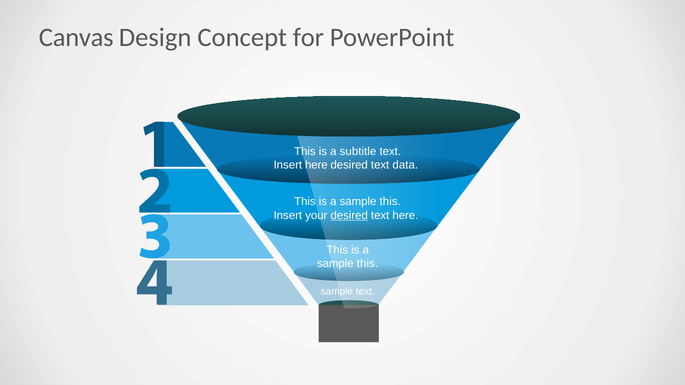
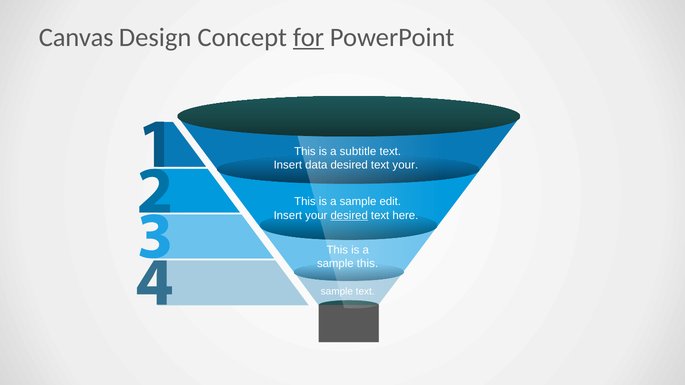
for underline: none -> present
Insert here: here -> data
text data: data -> your
this at (390, 202): this -> edit
